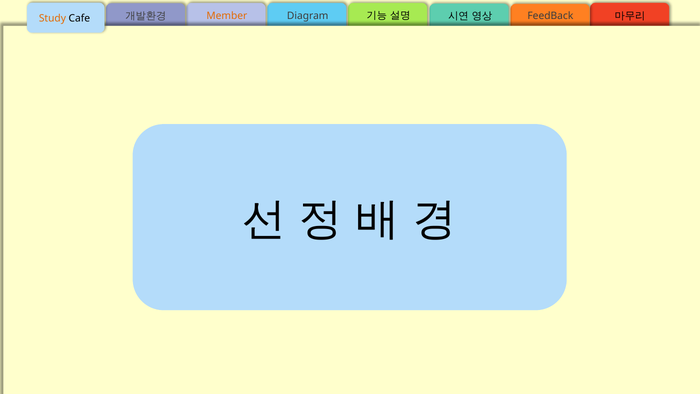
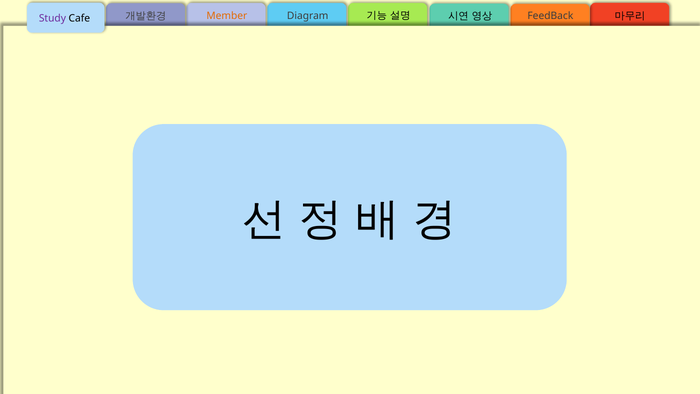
Study colour: orange -> purple
